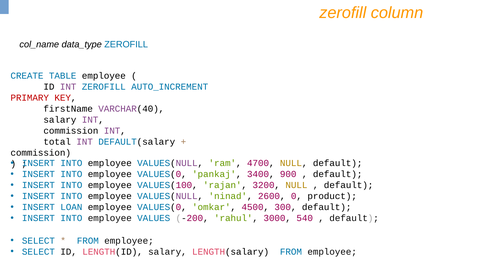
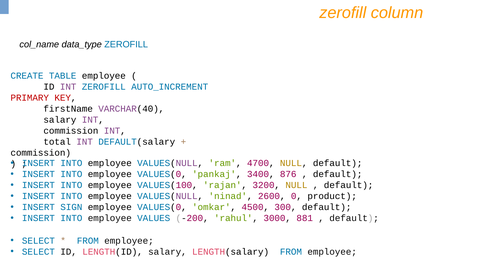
900: 900 -> 876
LOAN: LOAN -> SIGN
540: 540 -> 881
